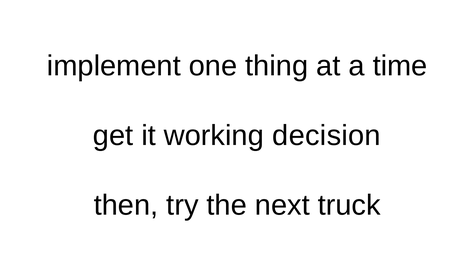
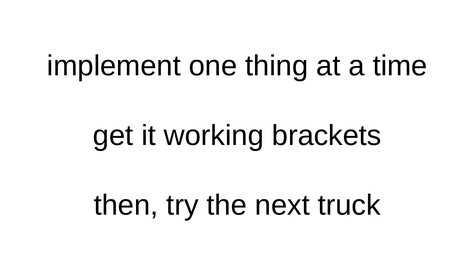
decision: decision -> brackets
